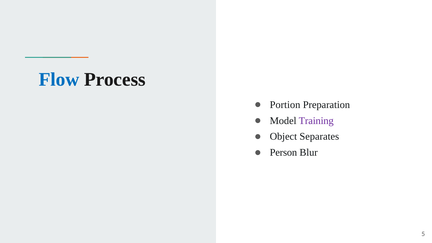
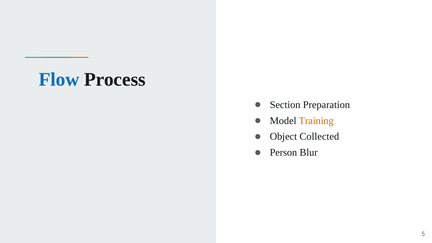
Portion: Portion -> Section
Training colour: purple -> orange
Separates: Separates -> Collected
